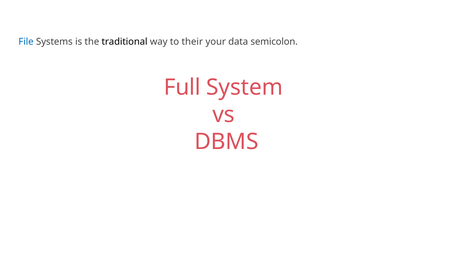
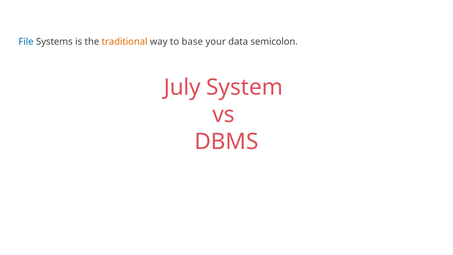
traditional colour: black -> orange
their: their -> base
Full: Full -> July
